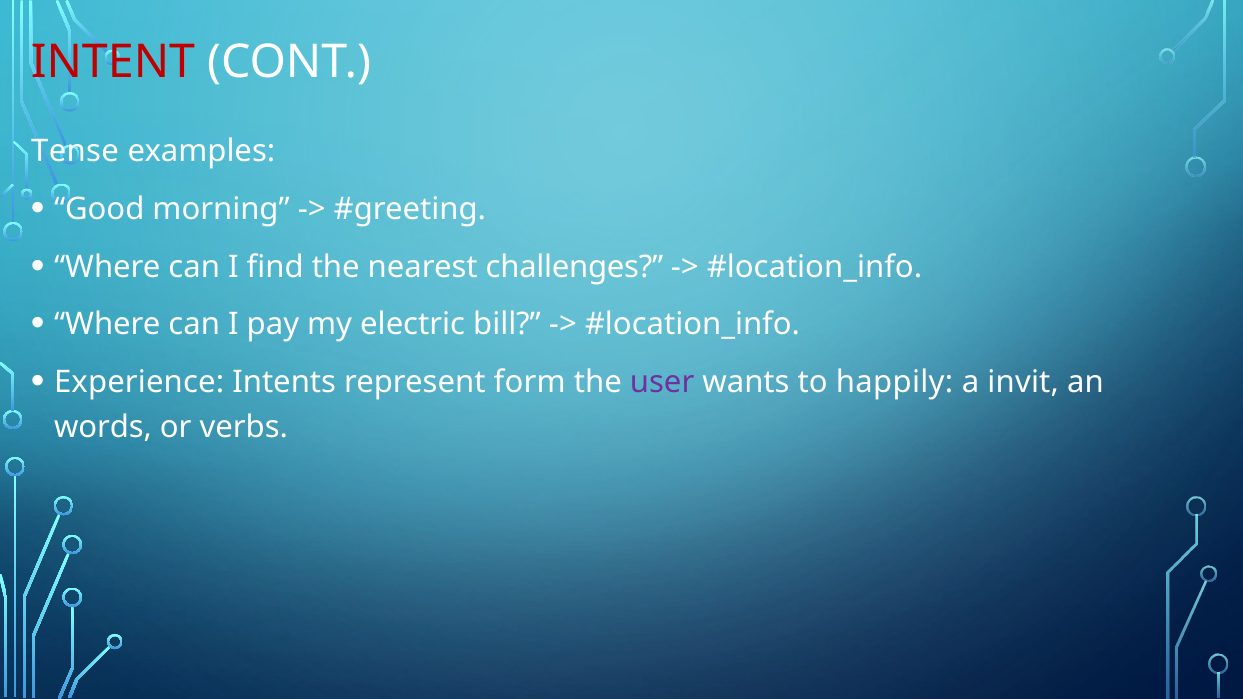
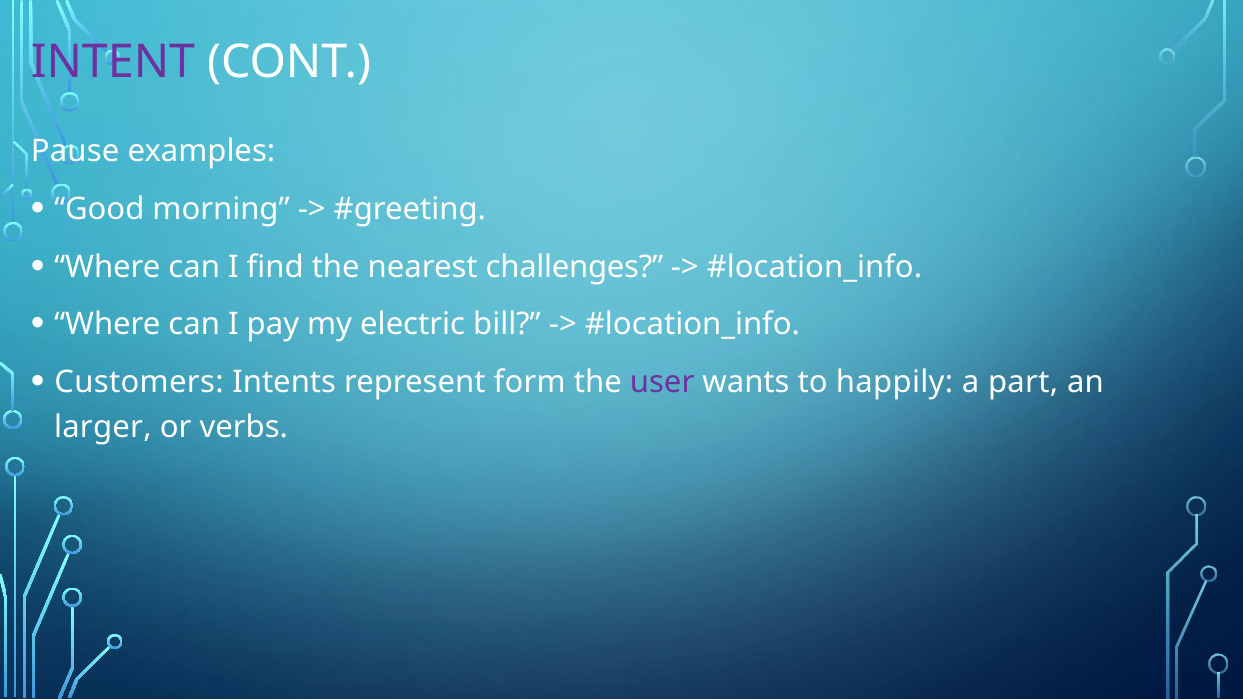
INTENT colour: red -> purple
Tense: Tense -> Pause
Experience: Experience -> Customers
invit: invit -> part
words: words -> larger
